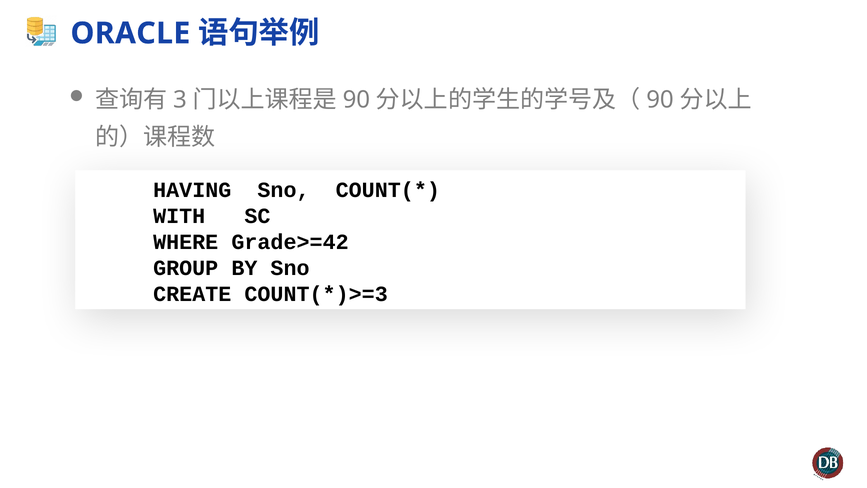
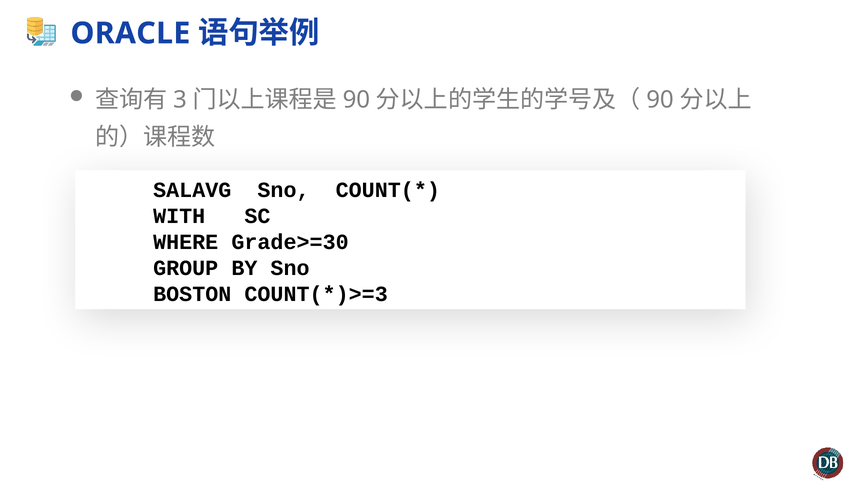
HAVING: HAVING -> SALAVG
Grade>=42: Grade>=42 -> Grade>=30
CREATE: CREATE -> BOSTON
